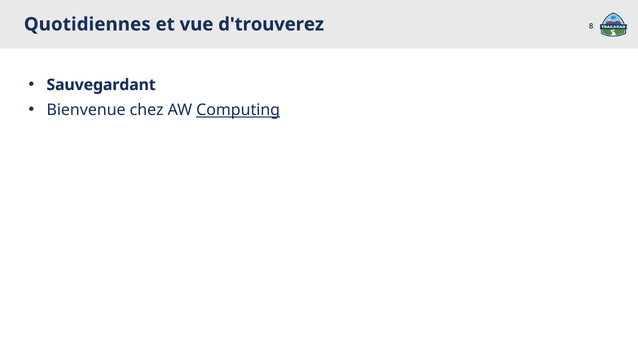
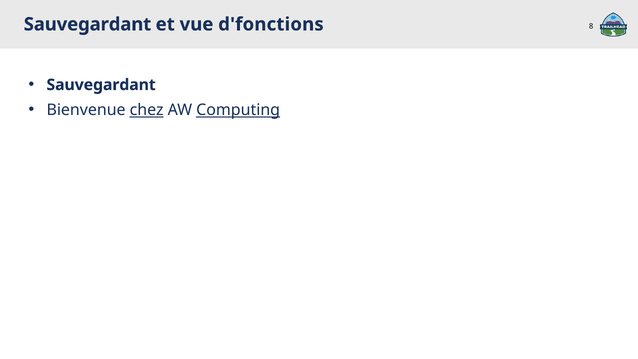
Quotidiennes at (87, 24): Quotidiennes -> Sauvegardant
d'trouverez: d'trouverez -> d'fonctions
chez underline: none -> present
